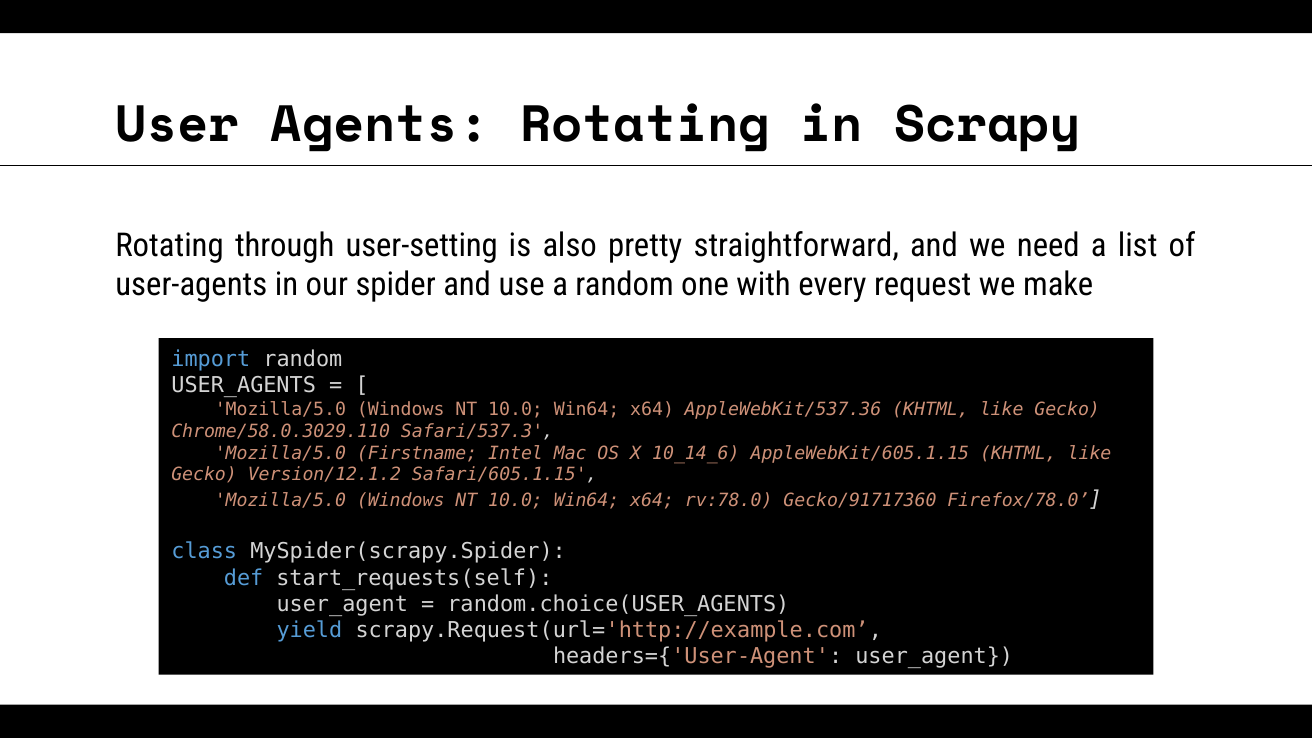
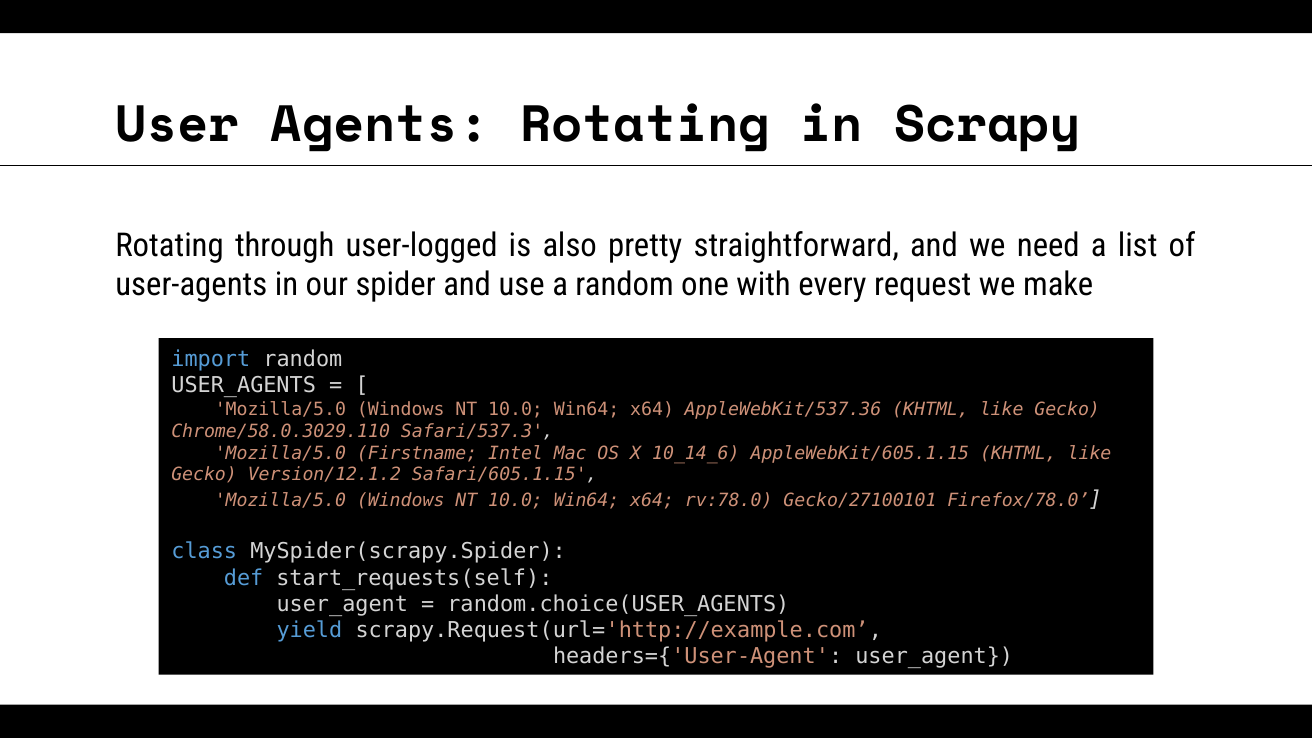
user-setting: user-setting -> user-logged
Gecko/91717360: Gecko/91717360 -> Gecko/27100101
